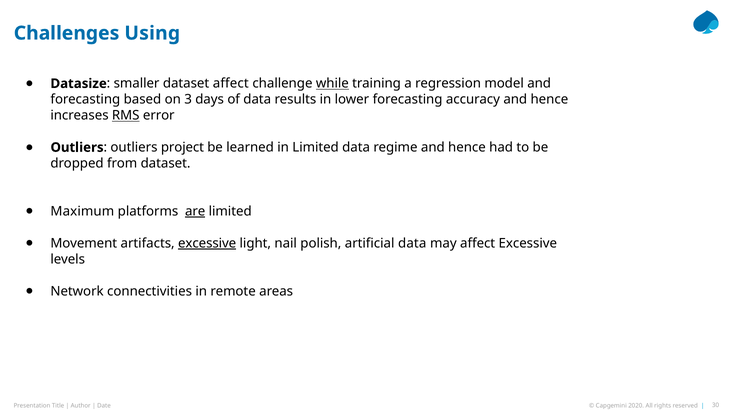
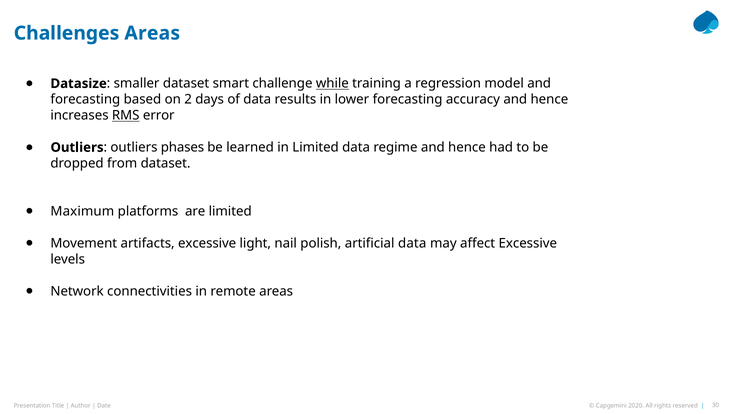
Challenges Using: Using -> Areas
dataset affect: affect -> smart
3: 3 -> 2
project: project -> phases
are underline: present -> none
excessive at (207, 243) underline: present -> none
